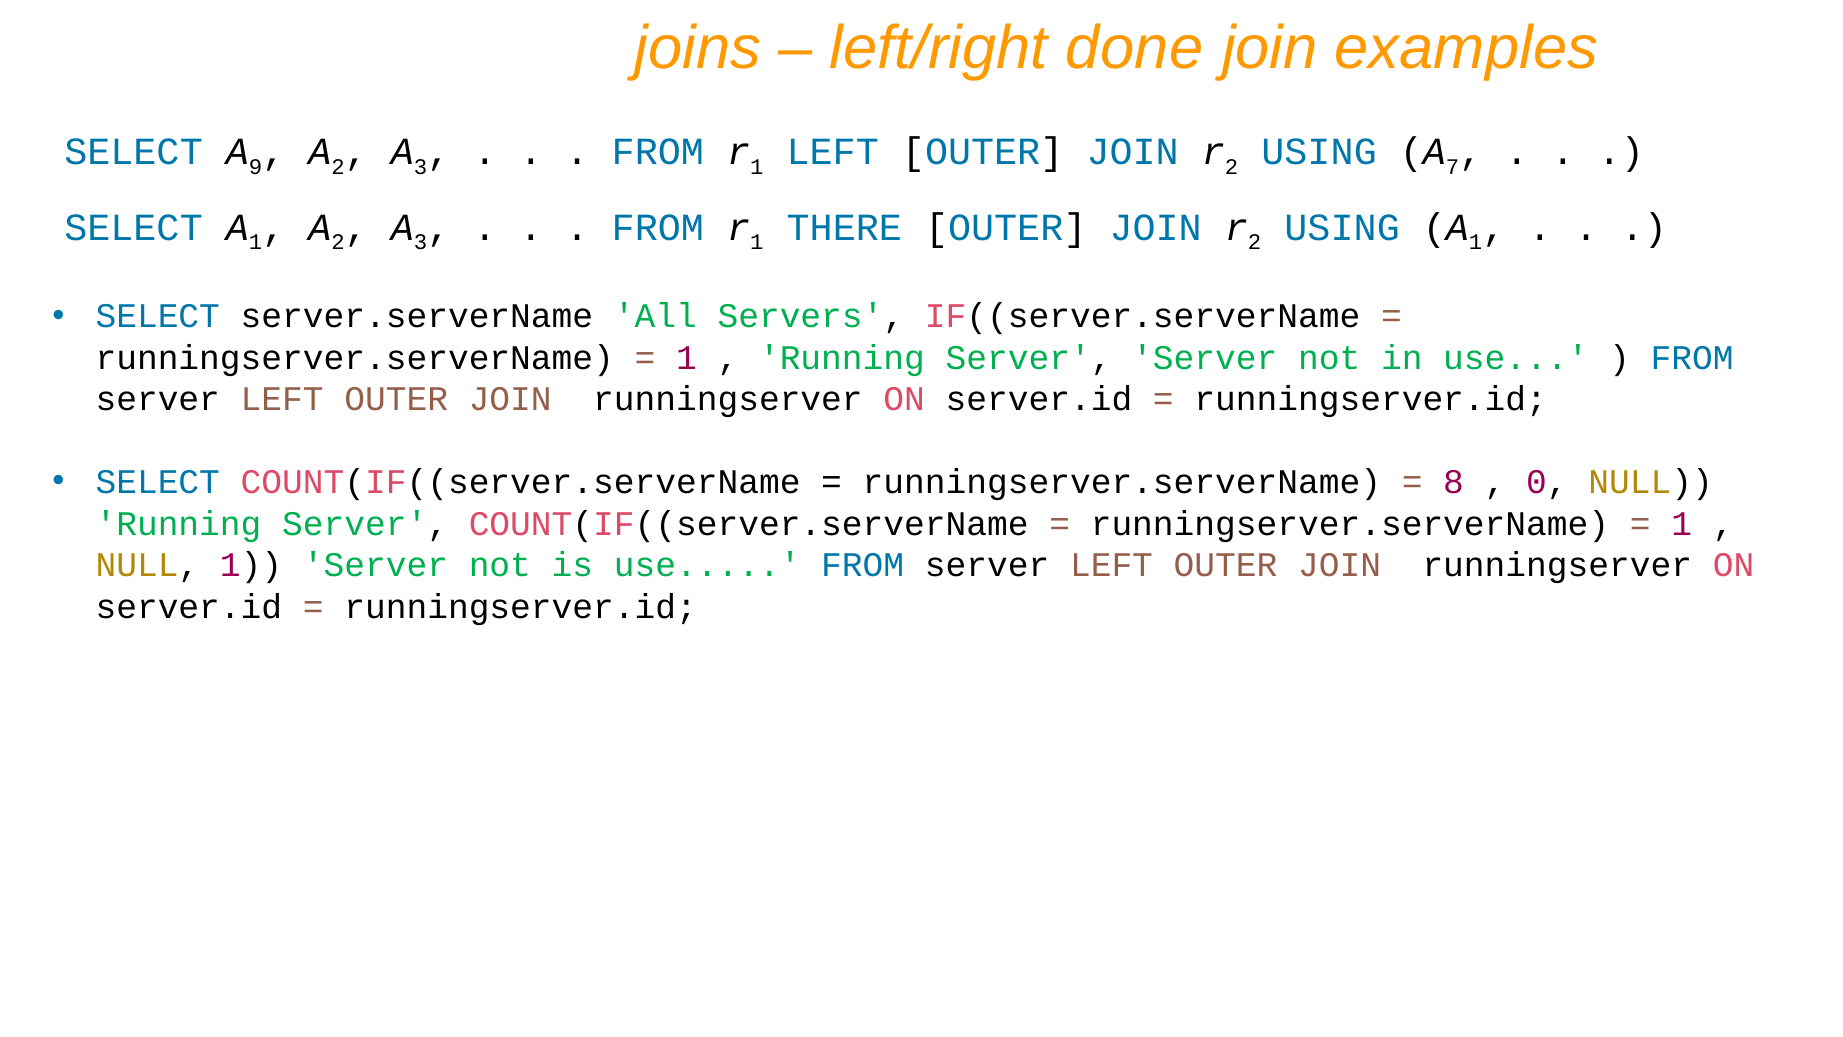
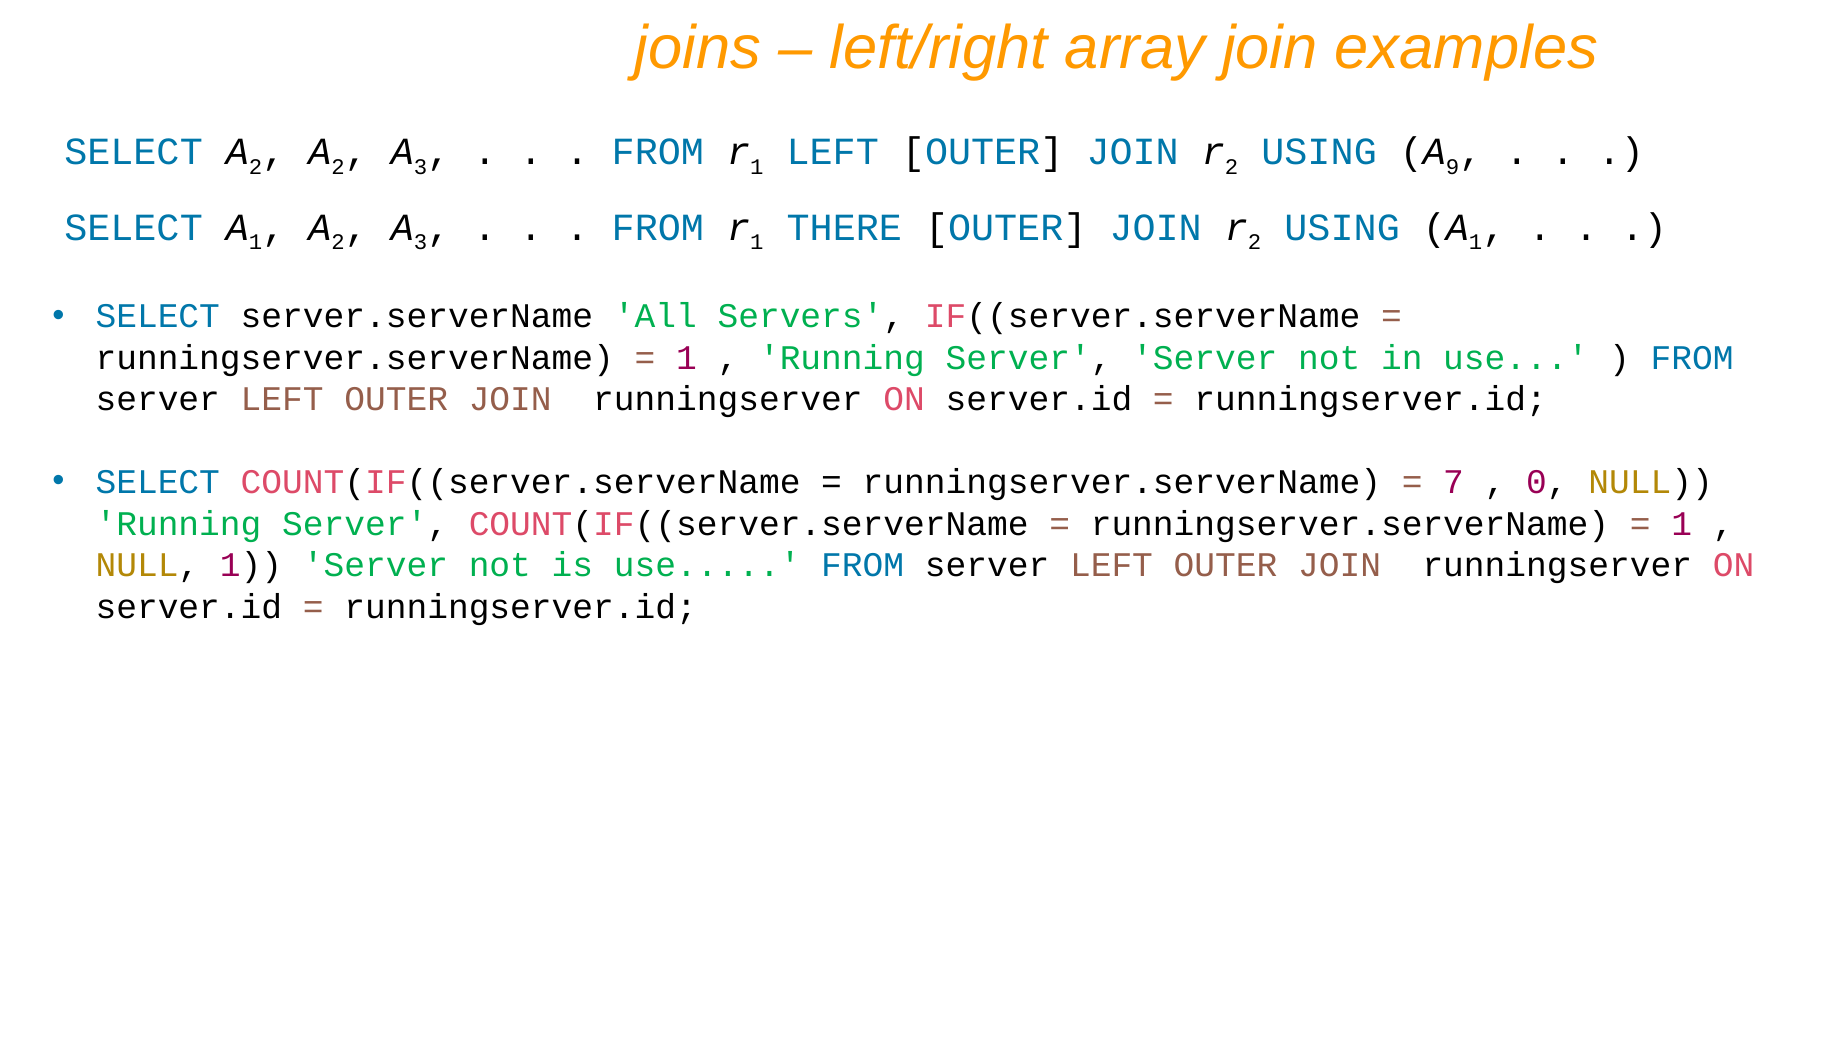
done: done -> array
9 at (256, 167): 9 -> 2
7: 7 -> 9
8: 8 -> 7
